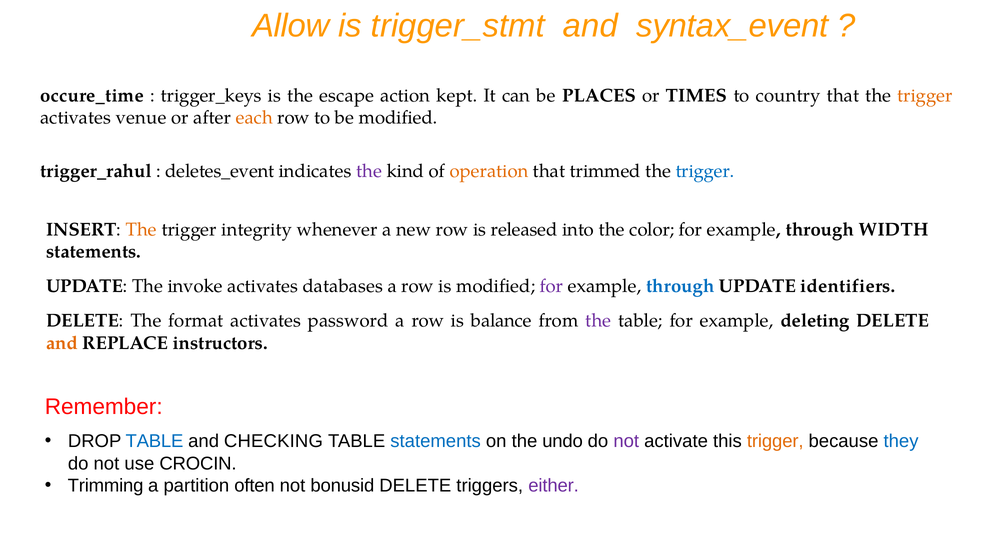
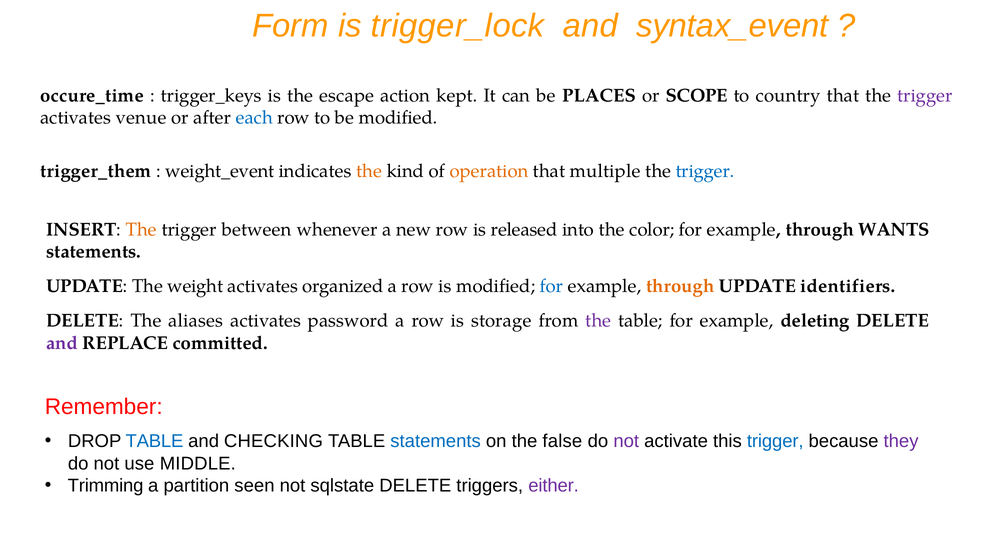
Allow: Allow -> Form
trigger_stmt: trigger_stmt -> trigger_lock
TIMES: TIMES -> SCOPE
trigger at (925, 96) colour: orange -> purple
each colour: orange -> blue
trigger_rahul: trigger_rahul -> trigger_them
deletes_event: deletes_event -> weight_event
the at (369, 171) colour: purple -> orange
trimmed: trimmed -> multiple
integrity: integrity -> between
WIDTH: WIDTH -> WANTS
invoke: invoke -> weight
databases: databases -> organized
for at (552, 286) colour: purple -> blue
through at (680, 286) colour: blue -> orange
format: format -> aliases
balance: balance -> storage
and at (62, 343) colour: orange -> purple
instructors: instructors -> committed
undo: undo -> false
trigger at (775, 441) colour: orange -> blue
they colour: blue -> purple
CROCIN: CROCIN -> MIDDLE
often: often -> seen
bonusid: bonusid -> sqlstate
